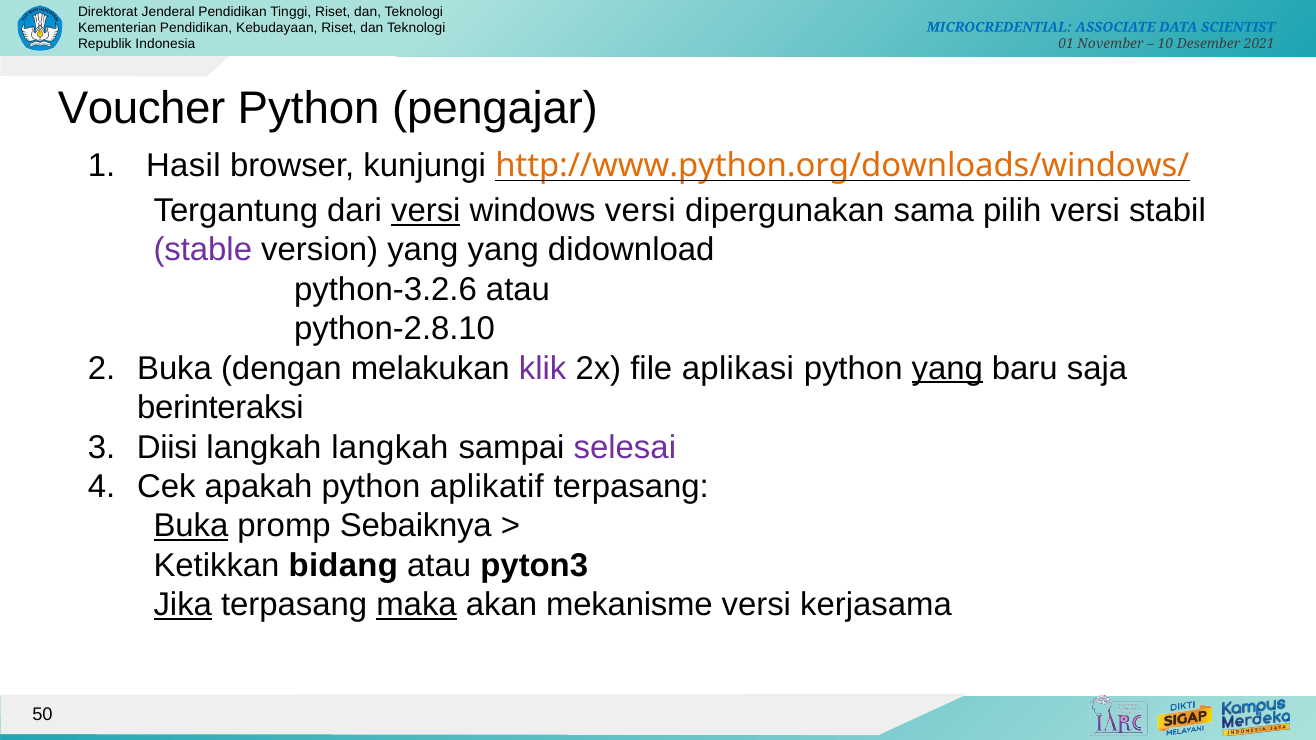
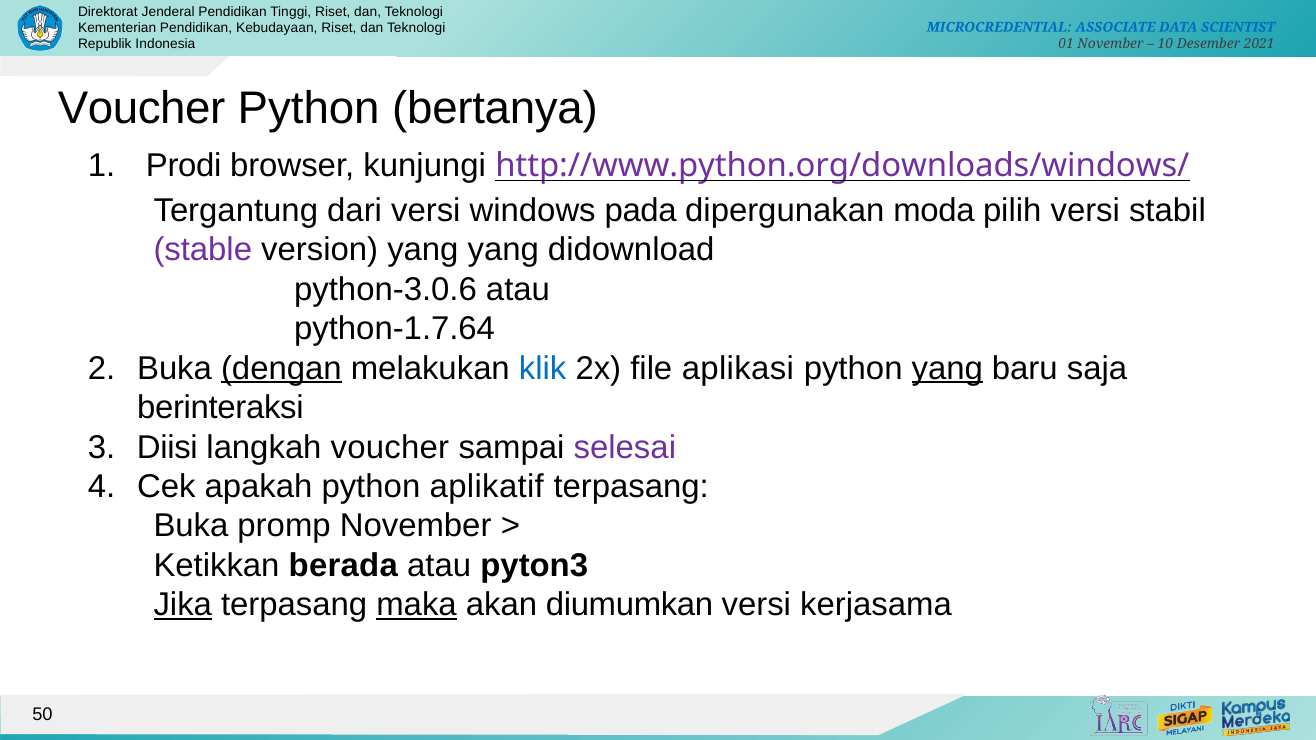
pengajar: pengajar -> bertanya
Hasil: Hasil -> Prodi
http://www.python.org/downloads/windows/ colour: orange -> purple
versi at (426, 210) underline: present -> none
windows versi: versi -> pada
sama: sama -> moda
python-3.2.6: python-3.2.6 -> python-3.0.6
python-2.8.10: python-2.8.10 -> python-1.7.64
dengan underline: none -> present
klik colour: purple -> blue
langkah langkah: langkah -> voucher
Buka at (191, 526) underline: present -> none
promp Sebaiknya: Sebaiknya -> November
bidang: bidang -> berada
mekanisme: mekanisme -> diumumkan
